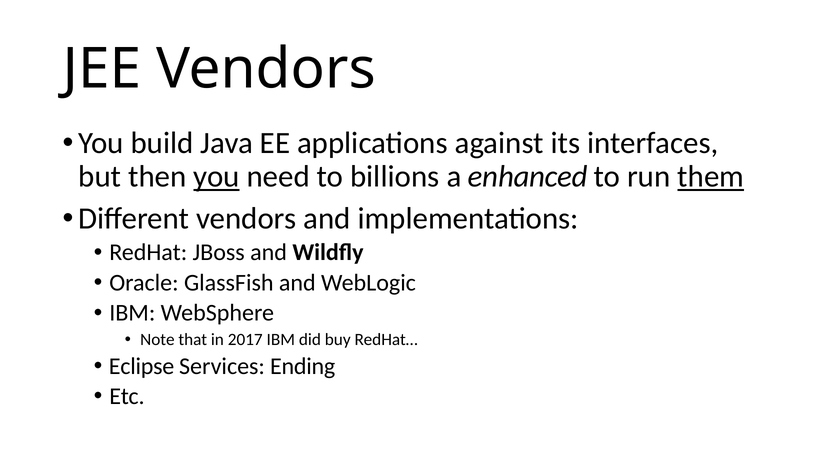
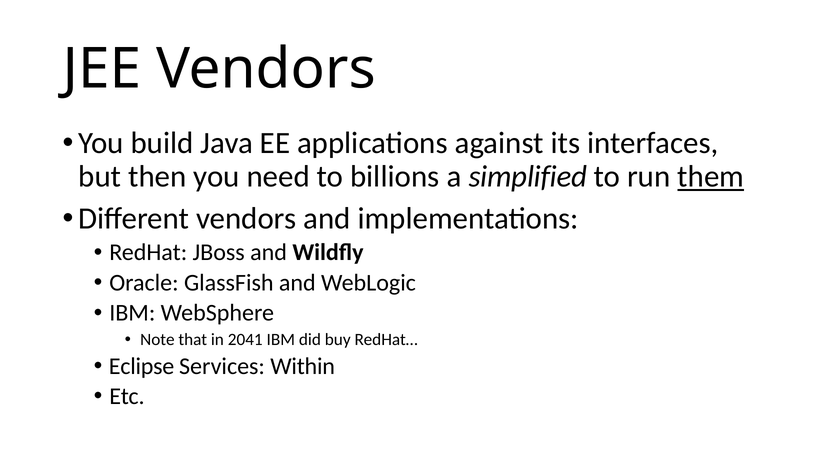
you at (217, 177) underline: present -> none
enhanced: enhanced -> simplified
2017: 2017 -> 2041
Ending: Ending -> Within
